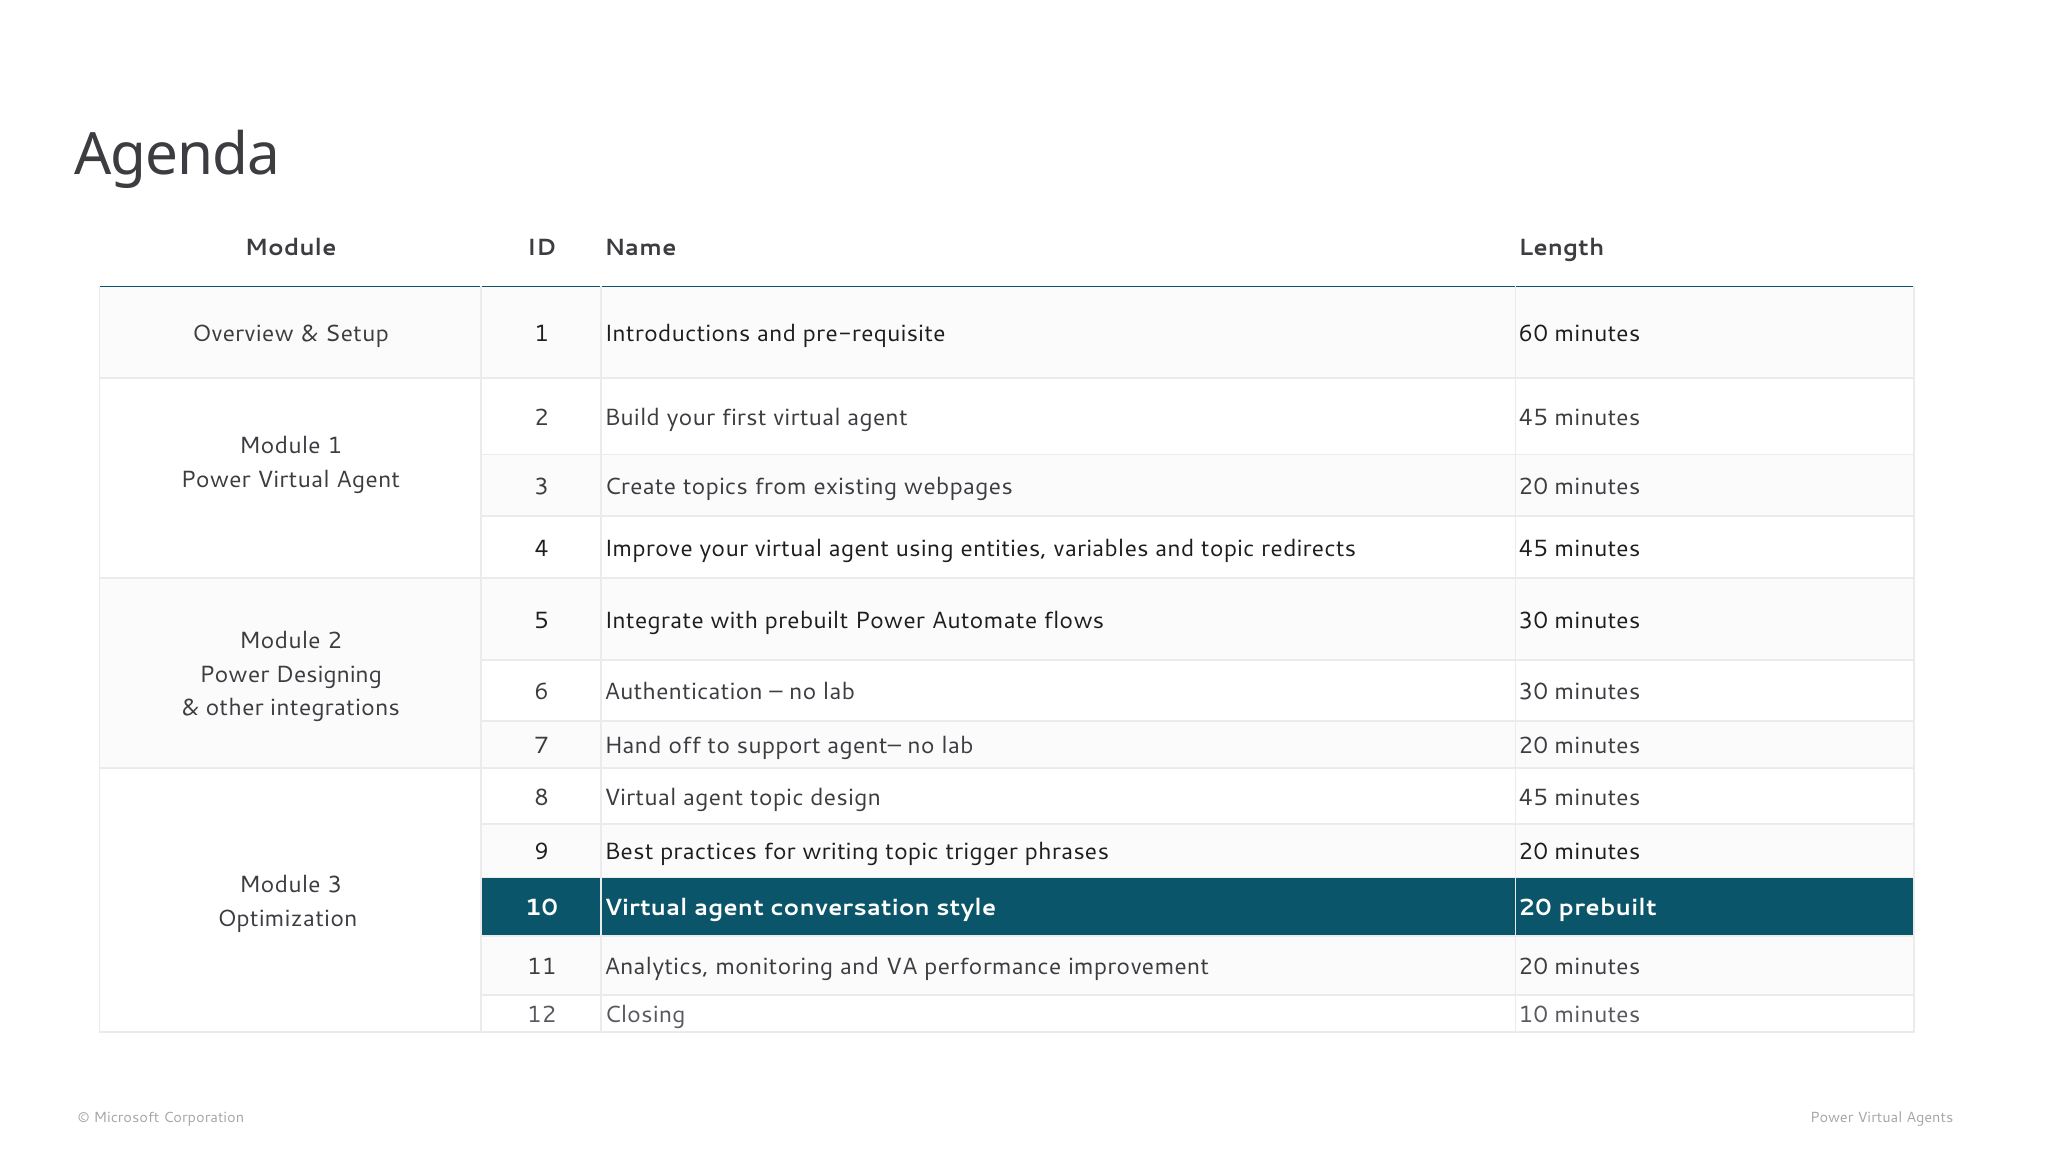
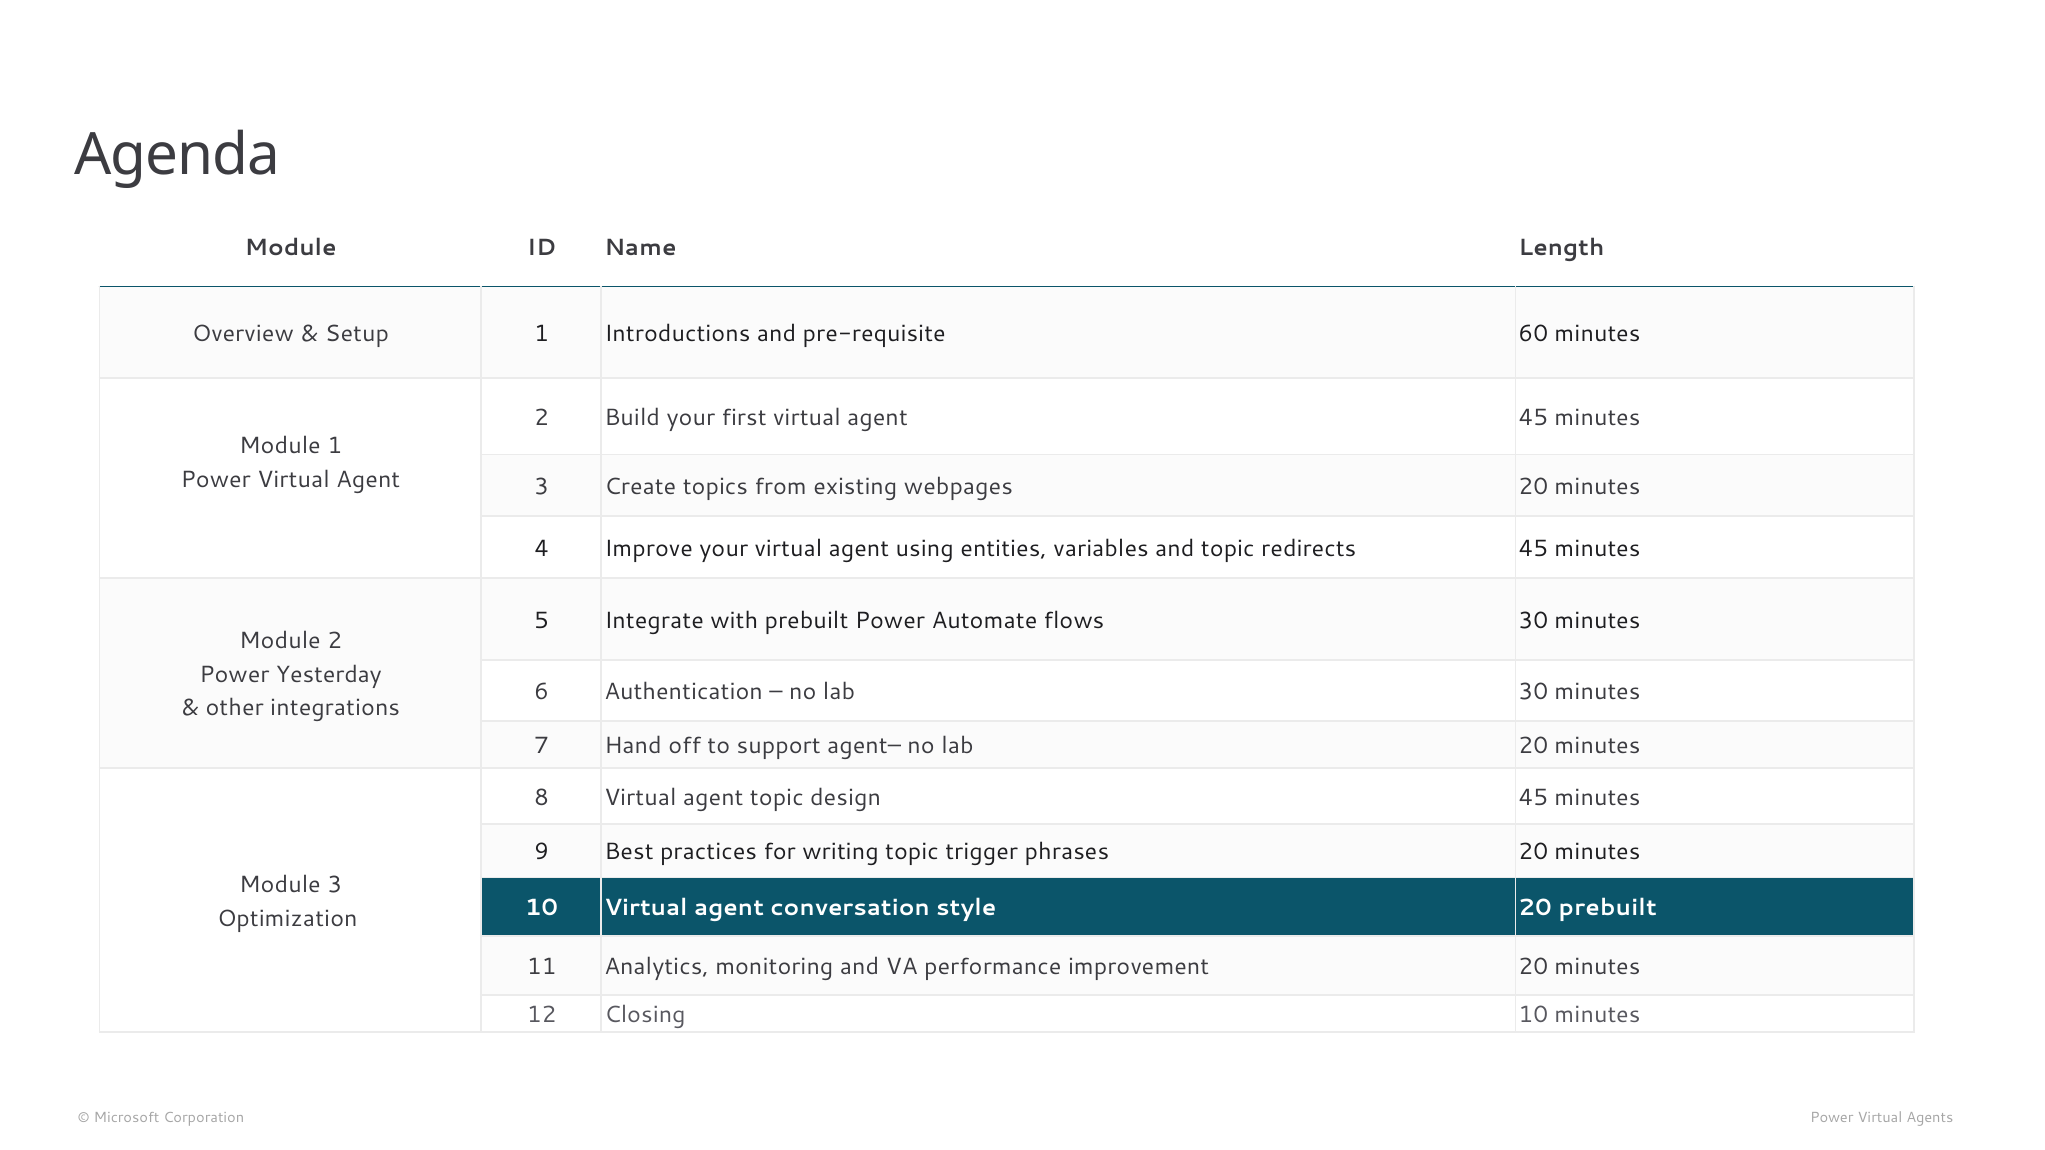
Designing: Designing -> Yesterday
